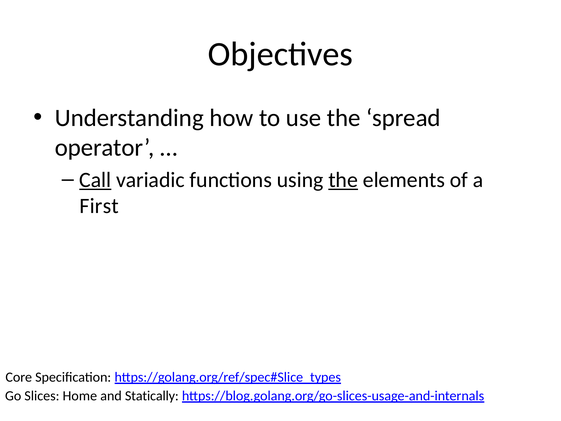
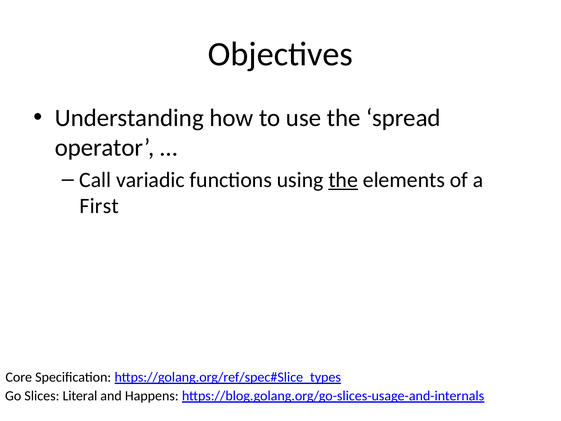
Call underline: present -> none
Home: Home -> Literal
Statically: Statically -> Happens
